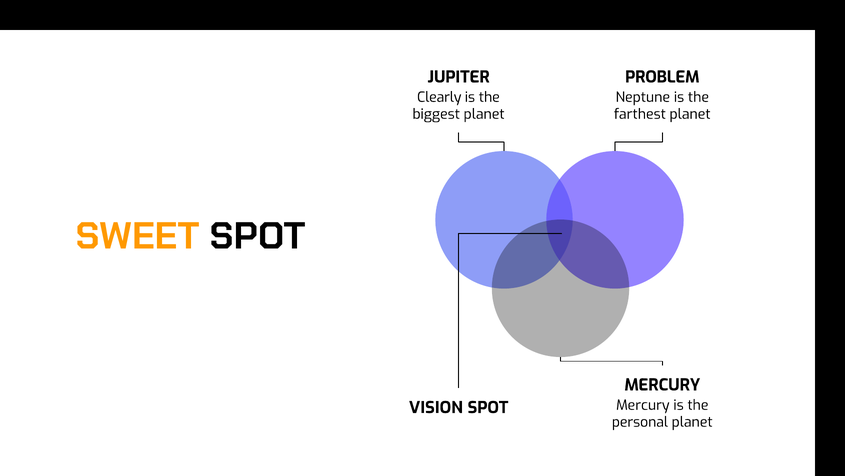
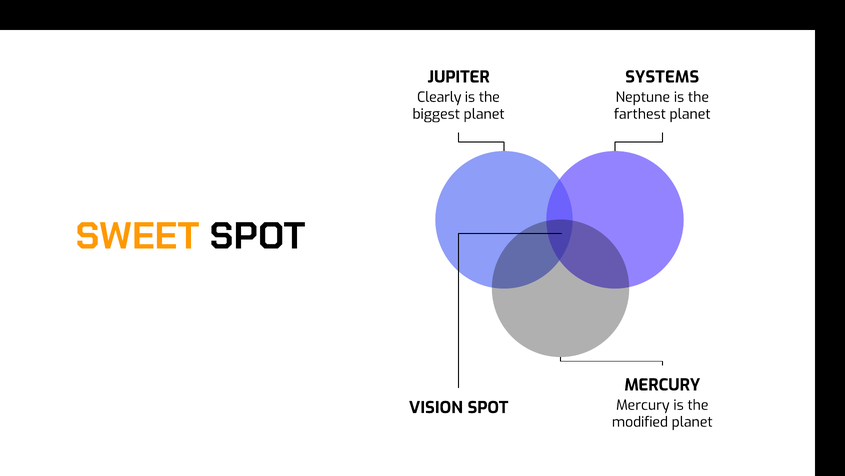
PROBLEM: PROBLEM -> SYSTEMS
personal: personal -> modified
